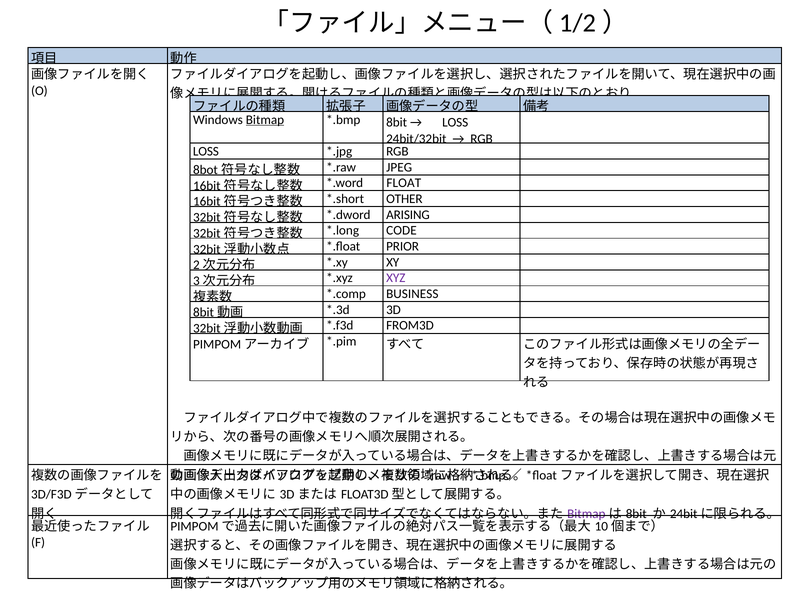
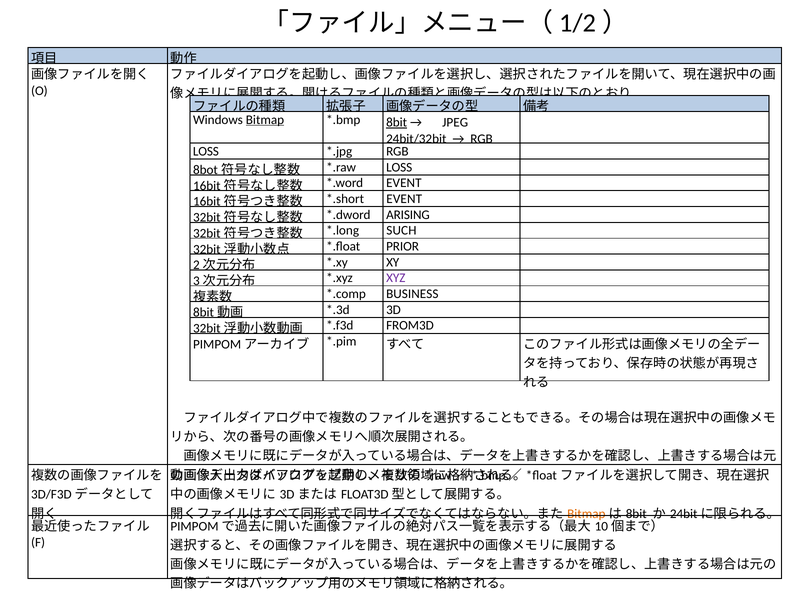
8bit at (397, 122) underline: none -> present
LOSS at (455, 122): LOSS -> JPEG
JPEG at (399, 167): JPEG -> LOSS
FLOAT at (404, 183): FLOAT -> EVENT
OTHER at (404, 199): OTHER -> EVENT
CODE: CODE -> SUCH
Bitmap at (586, 514) colour: purple -> orange
